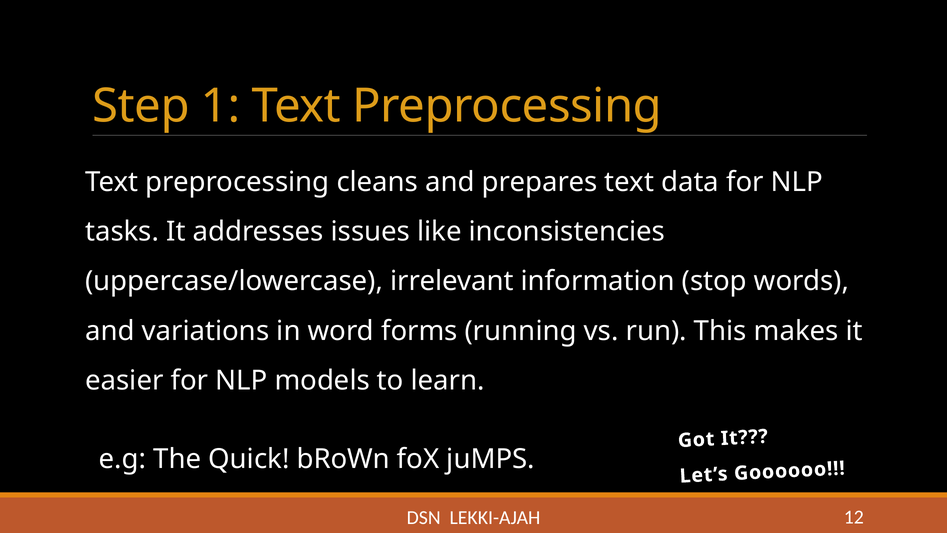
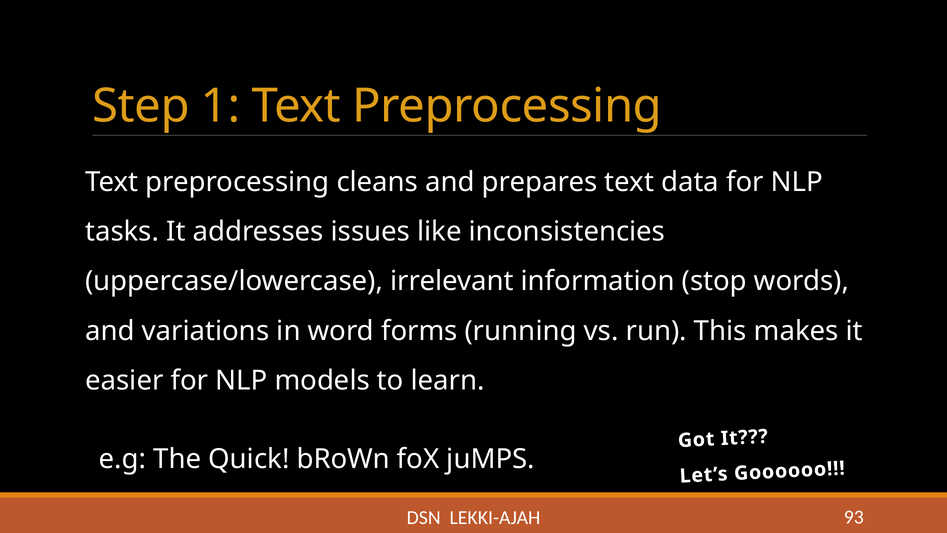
12: 12 -> 93
